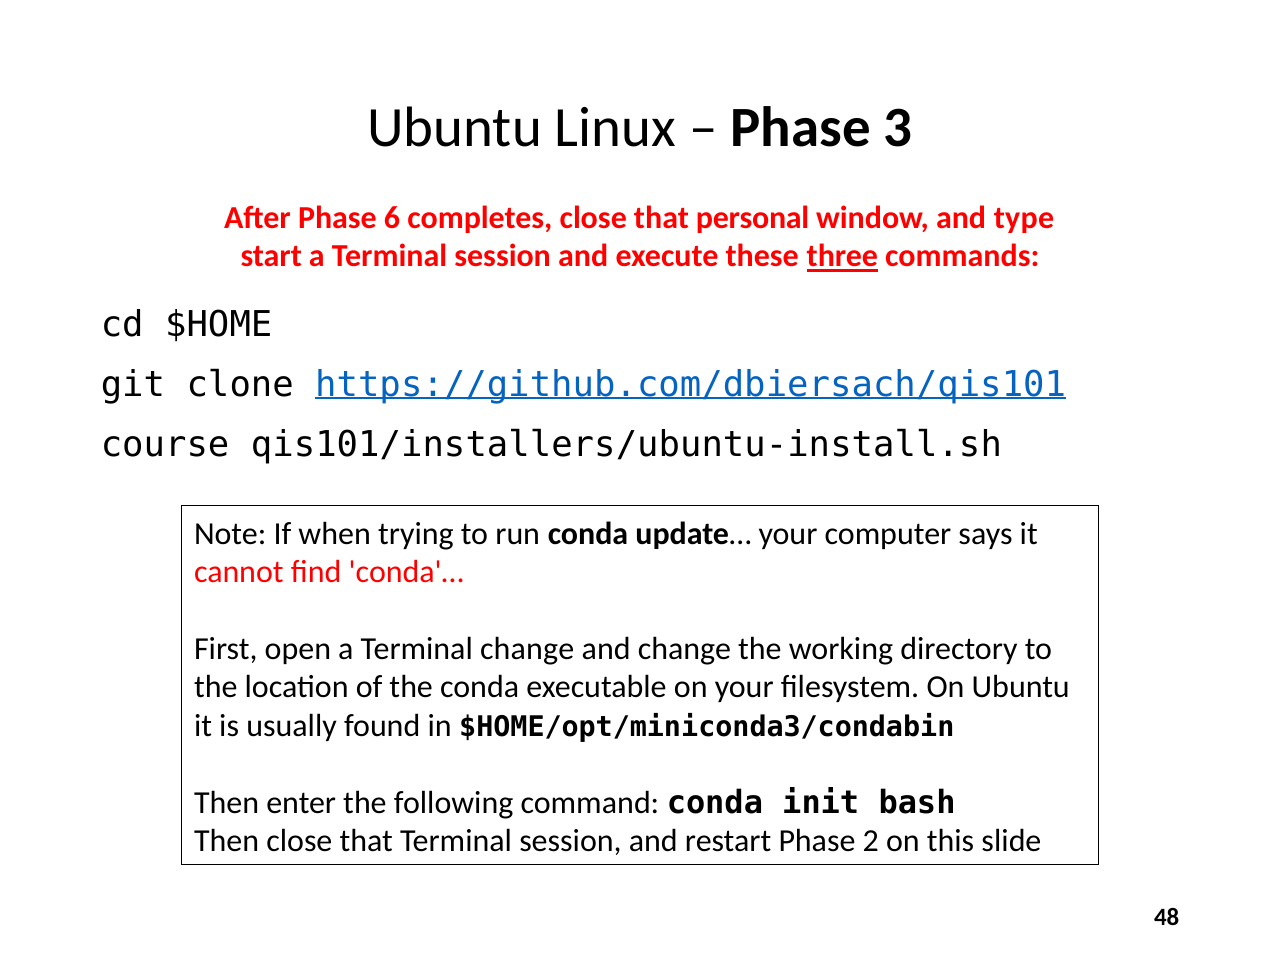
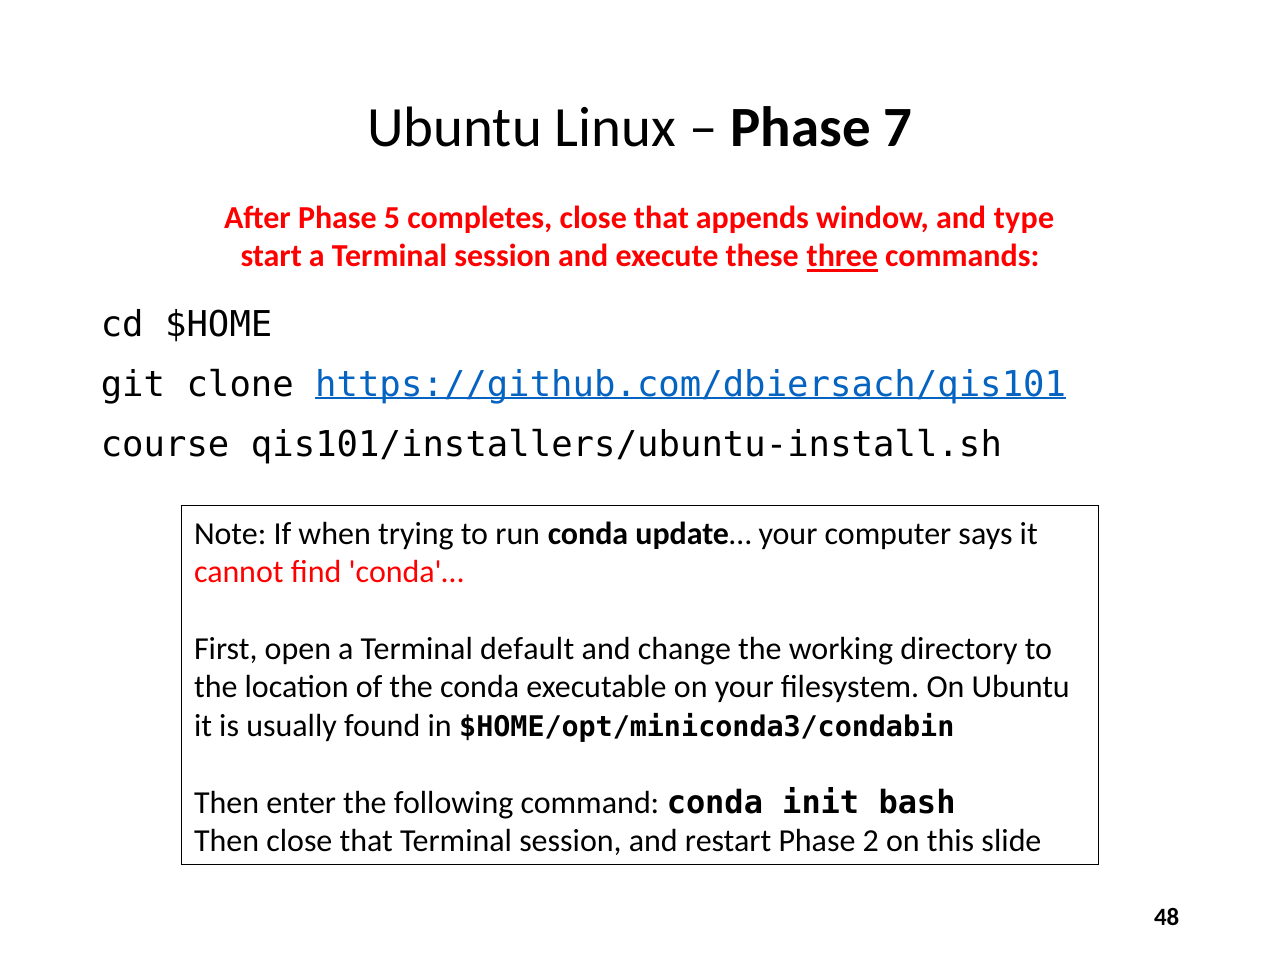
3: 3 -> 7
6: 6 -> 5
personal: personal -> appends
Terminal change: change -> default
